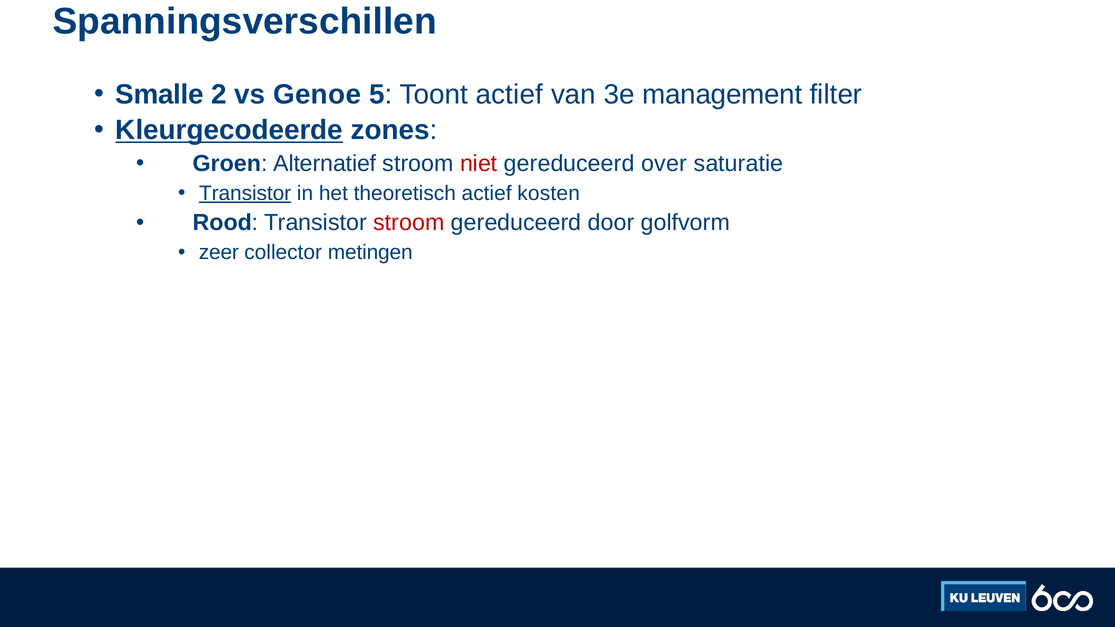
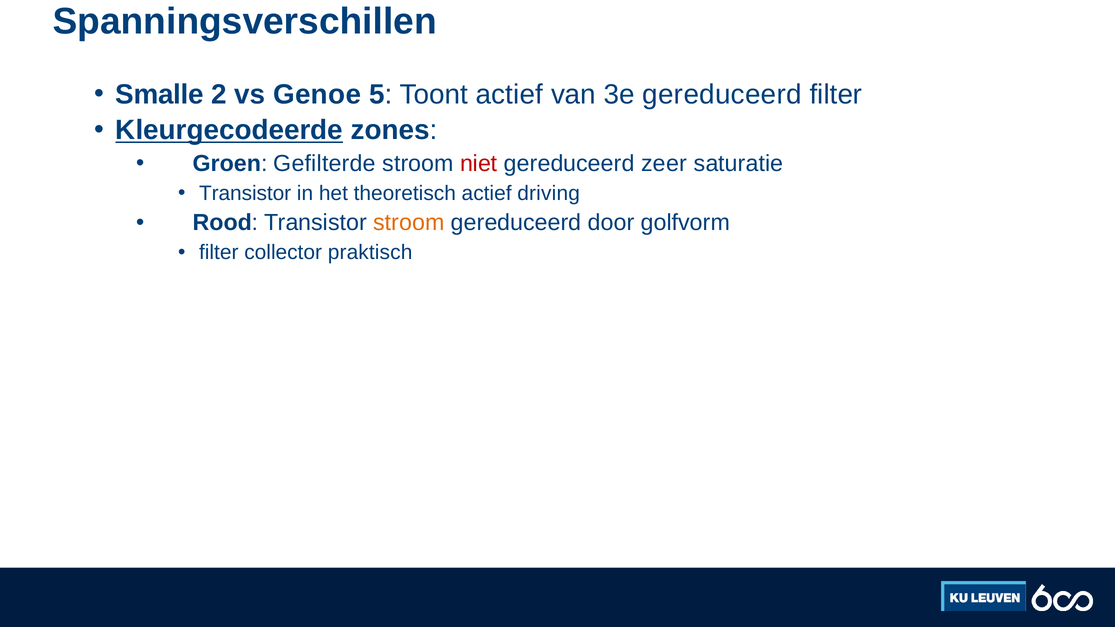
3e management: management -> gereduceerd
Alternatief: Alternatief -> Gefilterde
over: over -> zeer
Transistor at (245, 193) underline: present -> none
kosten: kosten -> driving
stroom at (409, 223) colour: red -> orange
zeer at (219, 253): zeer -> filter
metingen: metingen -> praktisch
